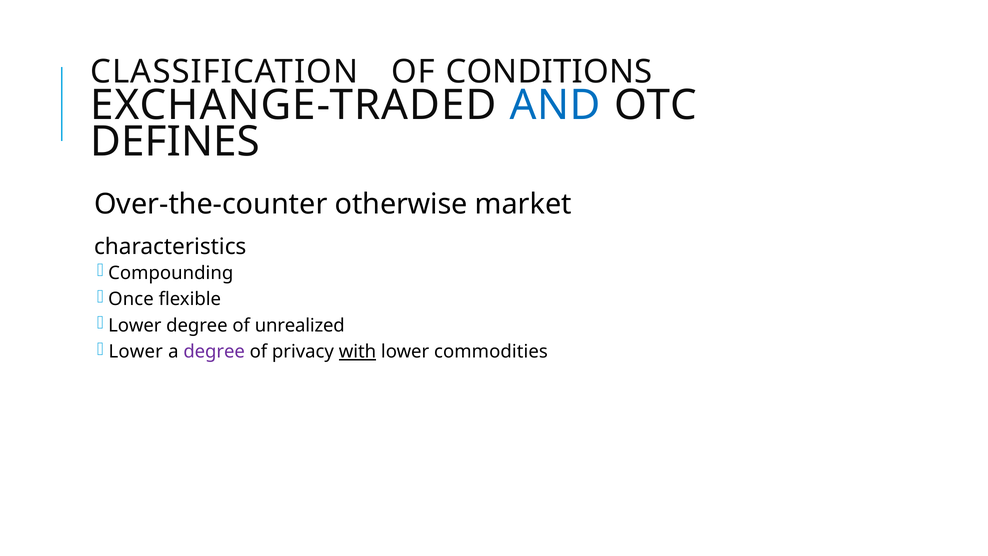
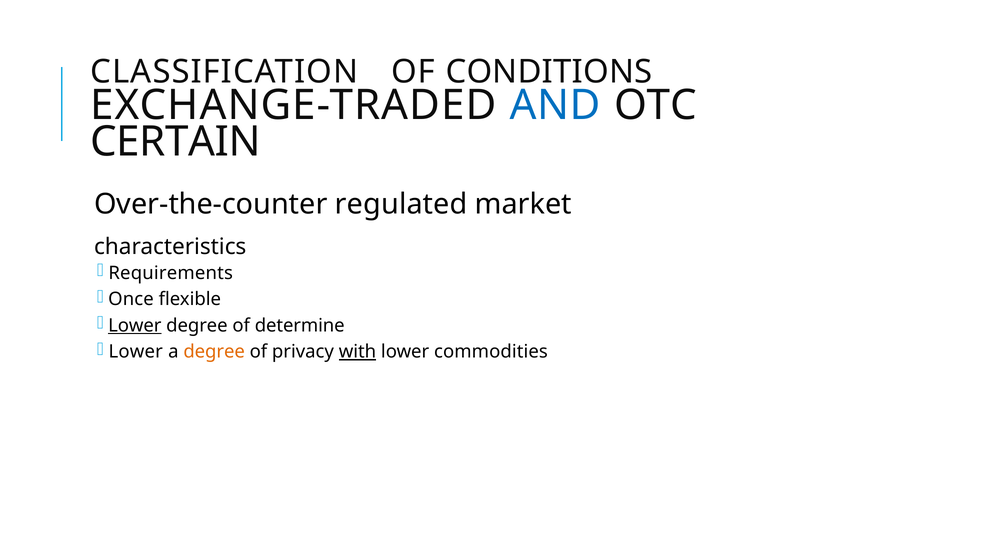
DEFINES: DEFINES -> CERTAIN
otherwise: otherwise -> regulated
Compounding: Compounding -> Requirements
Lower at (135, 325) underline: none -> present
unrealized: unrealized -> determine
degree at (214, 352) colour: purple -> orange
